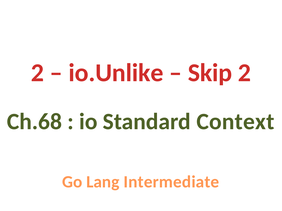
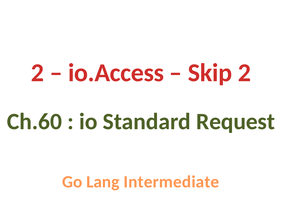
io.Unlike: io.Unlike -> io.Access
Ch.68: Ch.68 -> Ch.60
Context: Context -> Request
